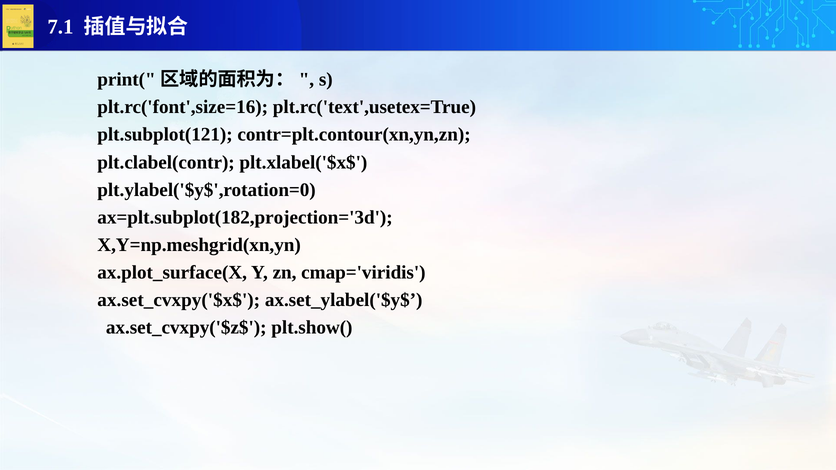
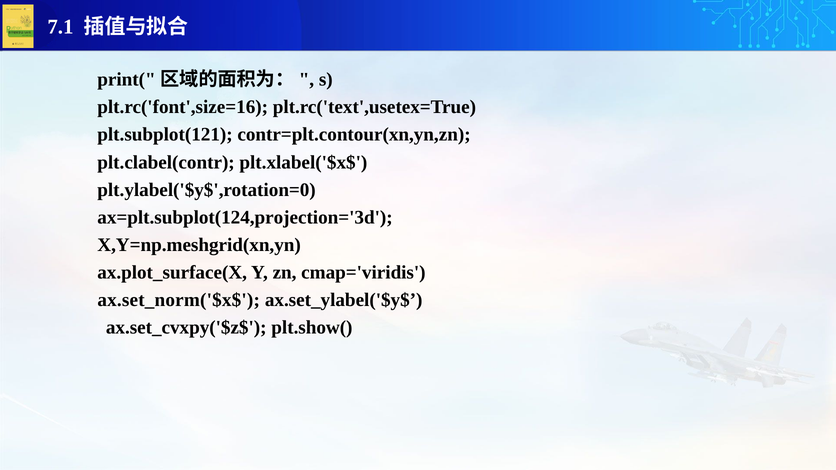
ax=plt.subplot(182,projection='3d: ax=plt.subplot(182,projection='3d -> ax=plt.subplot(124,projection='3d
ax.set_cvxpy('$x$: ax.set_cvxpy('$x$ -> ax.set_norm('$x$
